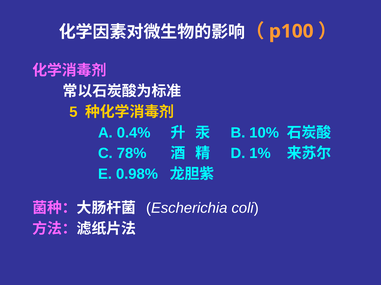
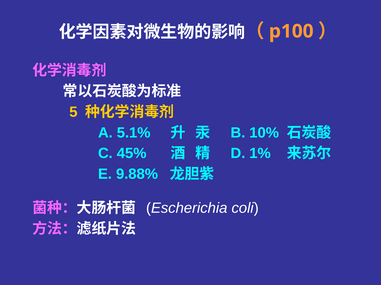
0.4%: 0.4% -> 5.1%
78%: 78% -> 45%
0.98%: 0.98% -> 9.88%
